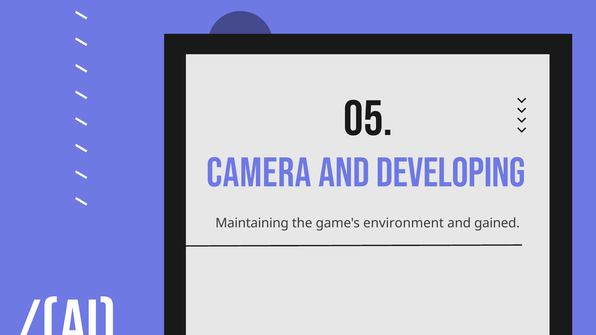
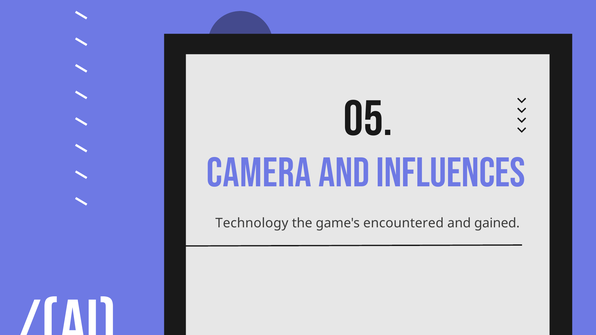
Developing: Developing -> Influences
Maintaining: Maintaining -> Technology
environment: environment -> encountered
